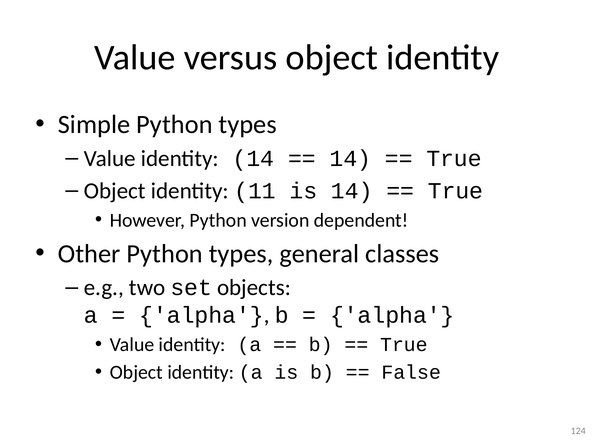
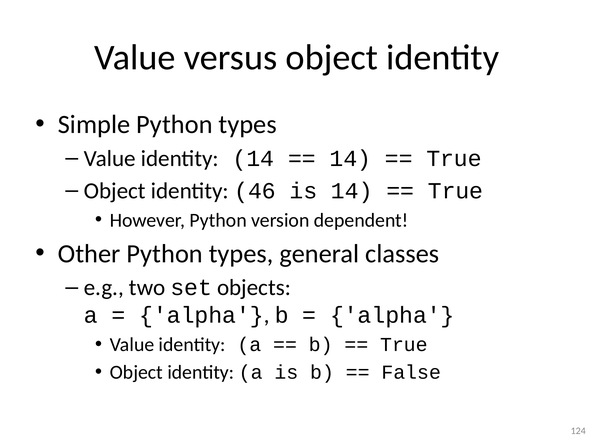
11: 11 -> 46
